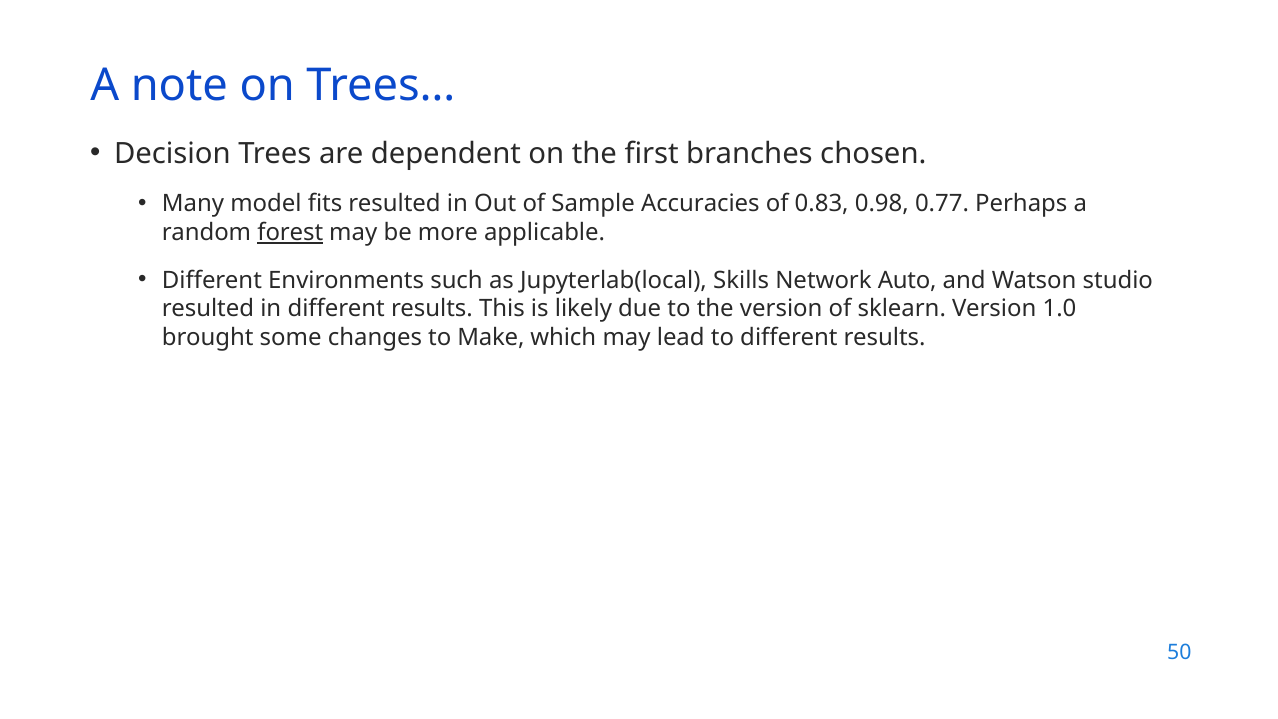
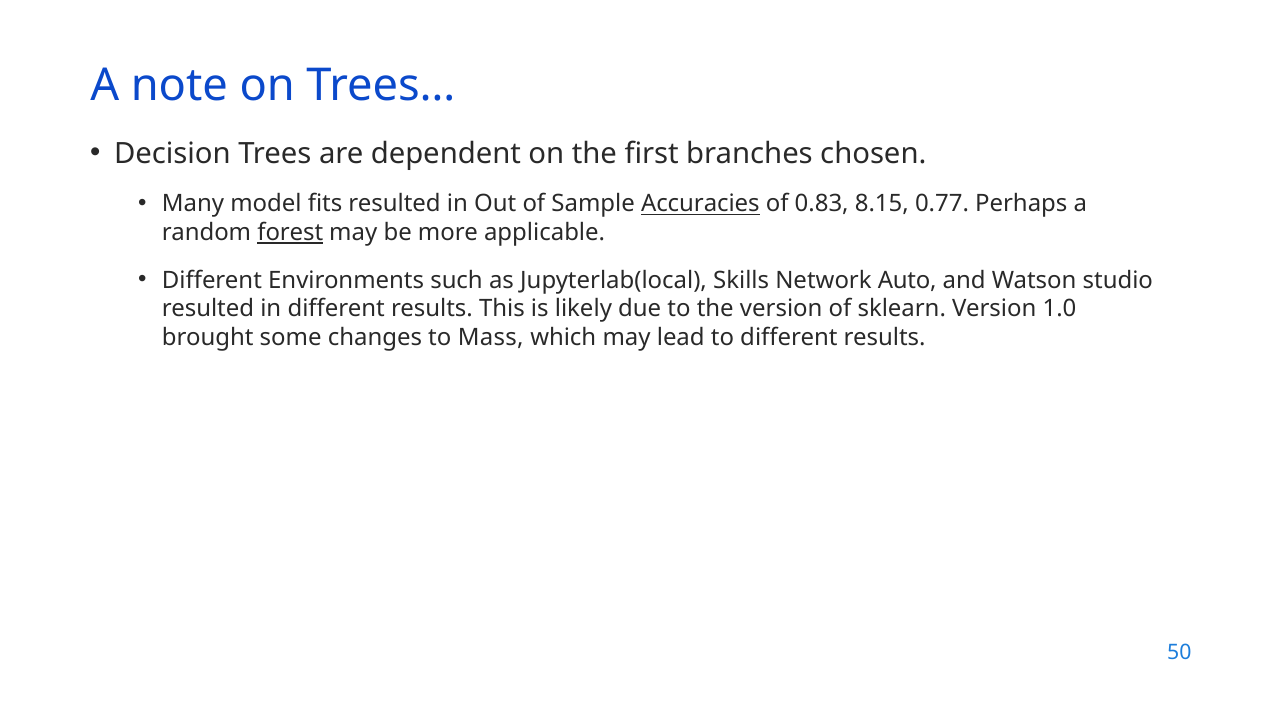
Accuracies underline: none -> present
0.98: 0.98 -> 8.15
Make: Make -> Mass
